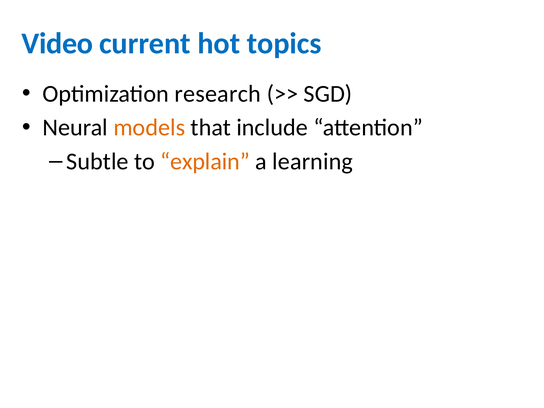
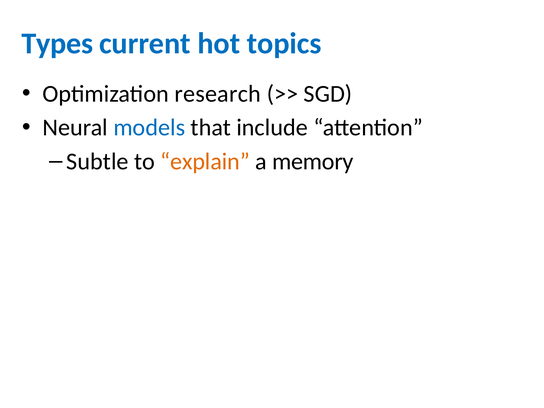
Video: Video -> Types
models colour: orange -> blue
learning: learning -> memory
